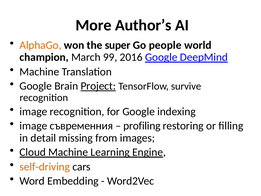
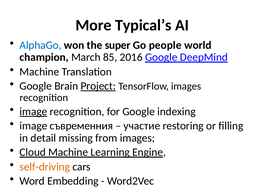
Author’s: Author’s -> Typical’s
AlphaGo colour: orange -> blue
99: 99 -> 85
TensorFlow survive: survive -> images
image at (33, 111) underline: none -> present
profiling: profiling -> участие
